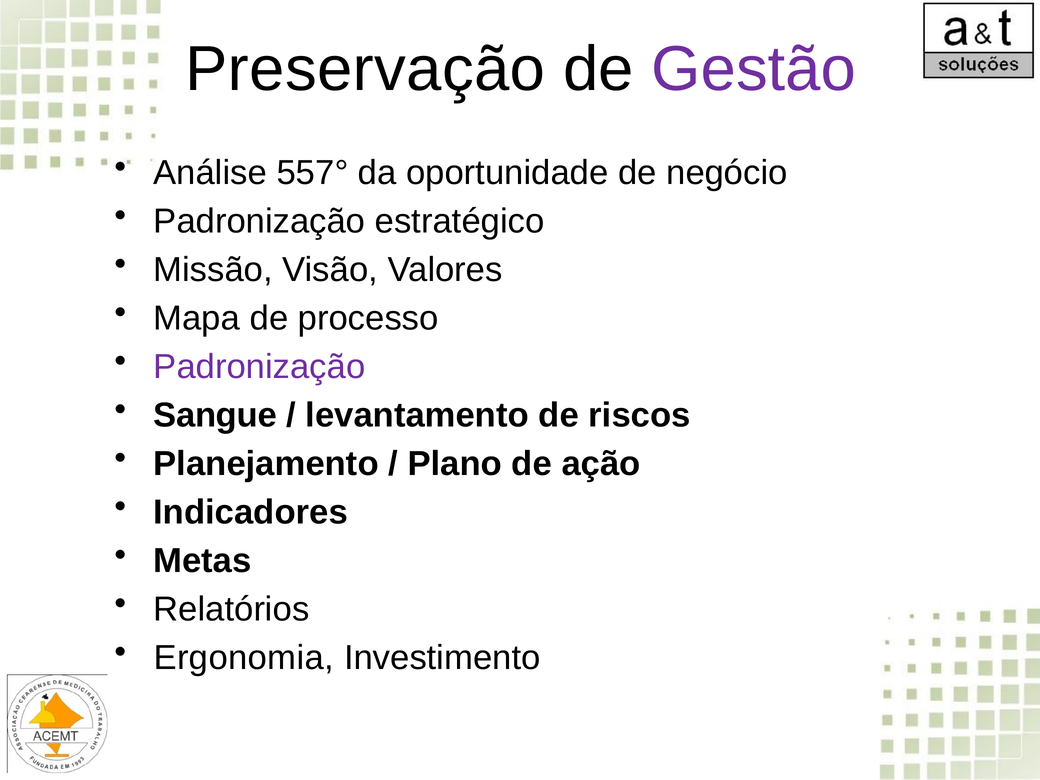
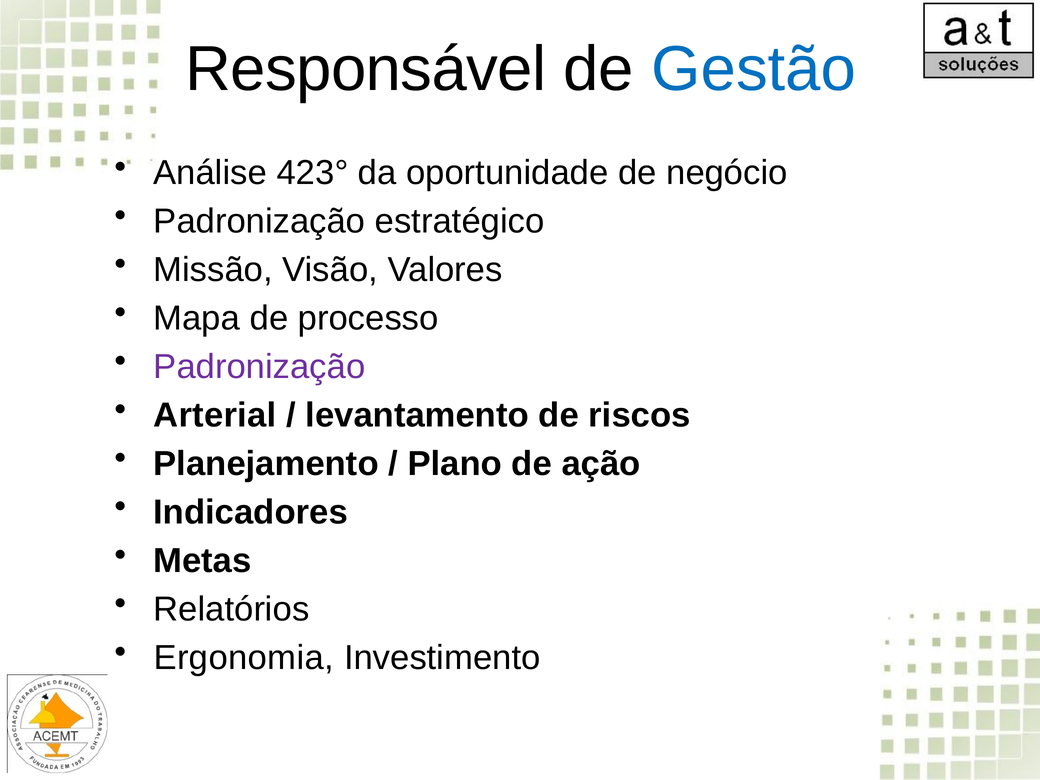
Preservação: Preservação -> Responsável
Gestão colour: purple -> blue
557°: 557° -> 423°
Sangue: Sangue -> Arterial
